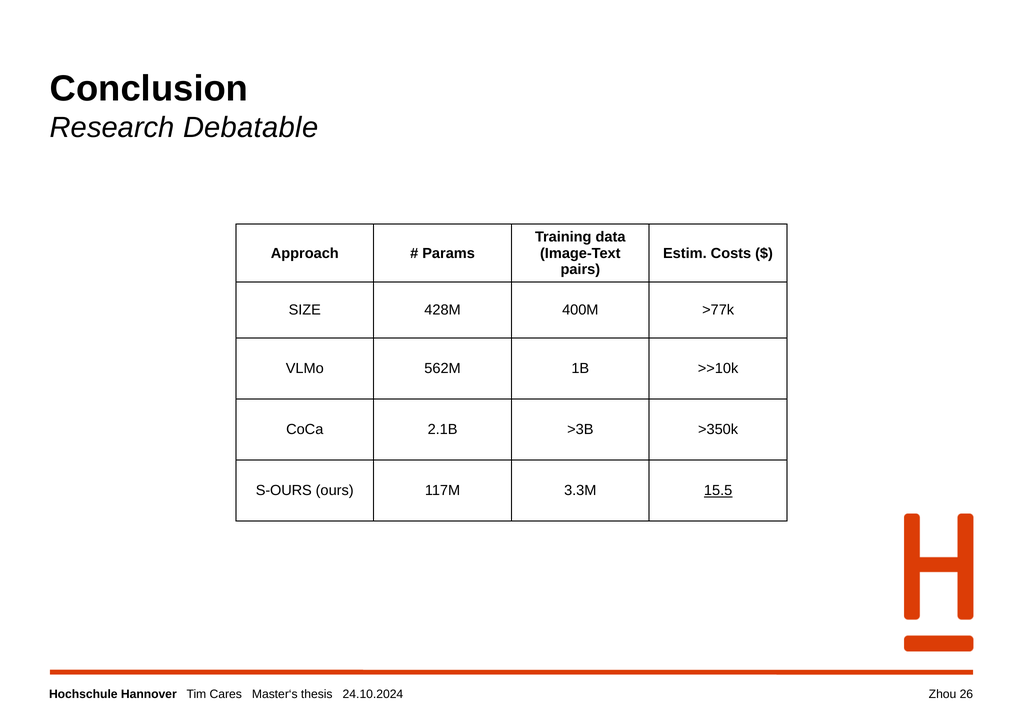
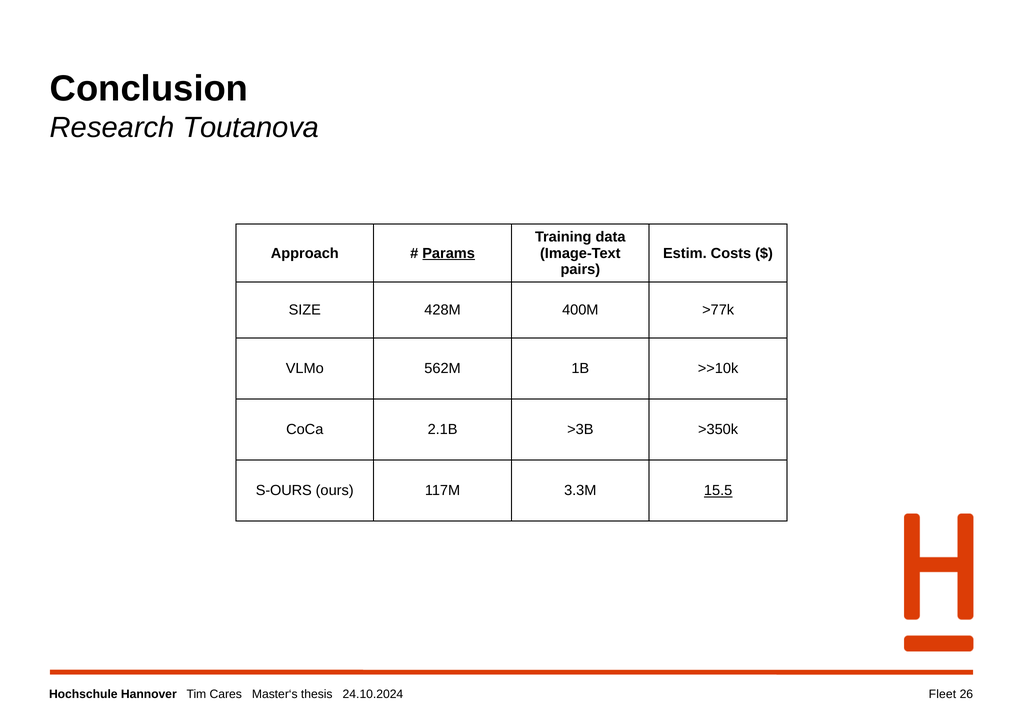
Debatable: Debatable -> Toutanova
Params underline: none -> present
Zhou: Zhou -> Fleet
